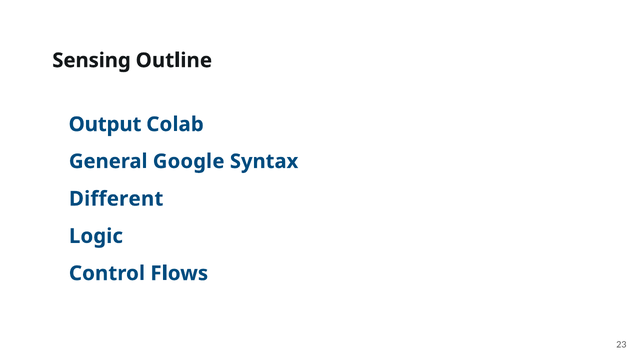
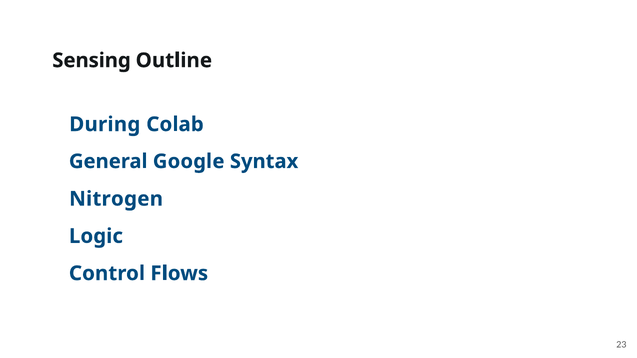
Output: Output -> During
Different: Different -> Nitrogen
